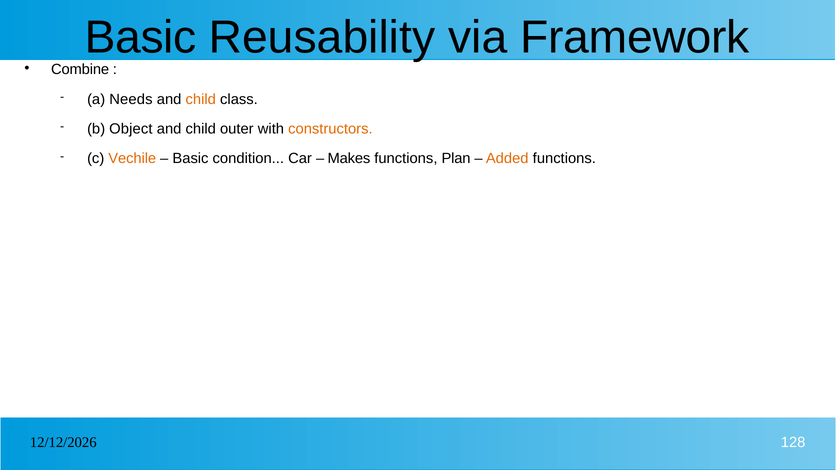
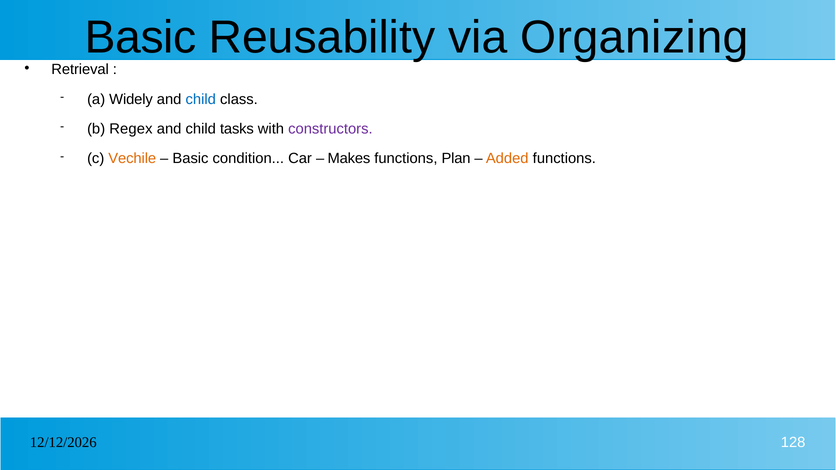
Framework: Framework -> Organizing
Combine: Combine -> Retrieval
Needs: Needs -> Widely
child at (201, 99) colour: orange -> blue
Object: Object -> Regex
outer: outer -> tasks
constructors colour: orange -> purple
